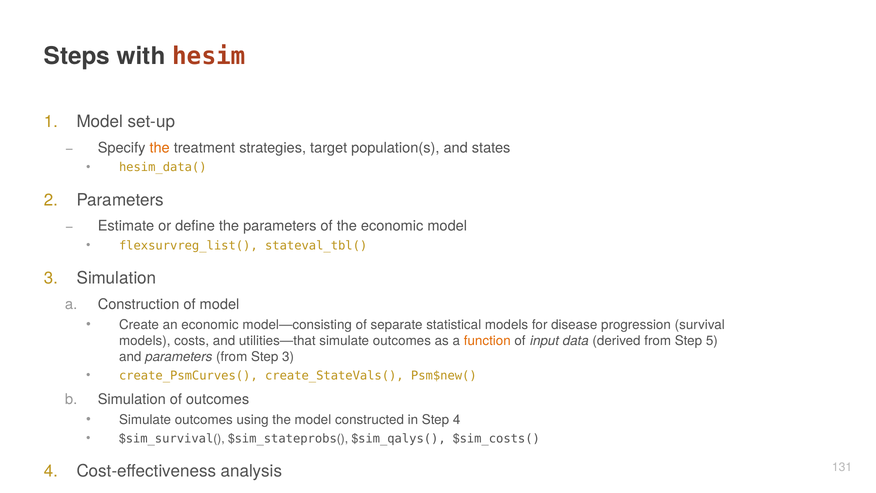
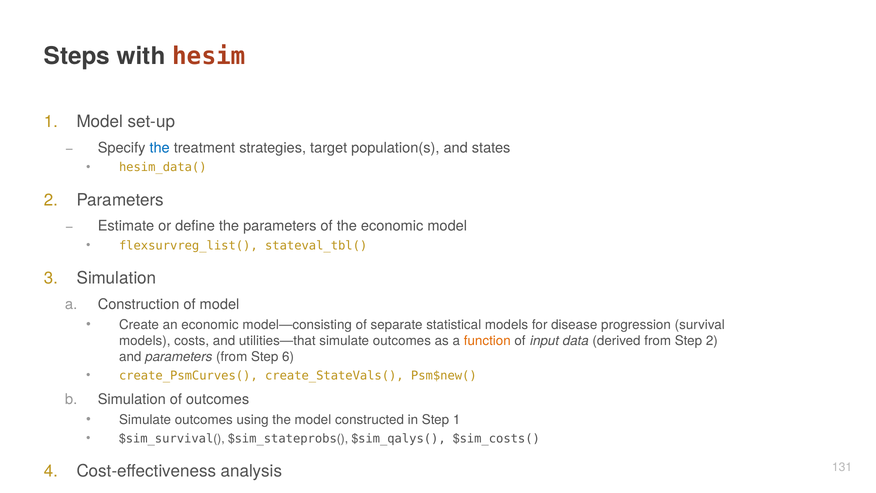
the at (160, 148) colour: orange -> blue
Step 5: 5 -> 2
Step 3: 3 -> 6
Step 4: 4 -> 1
